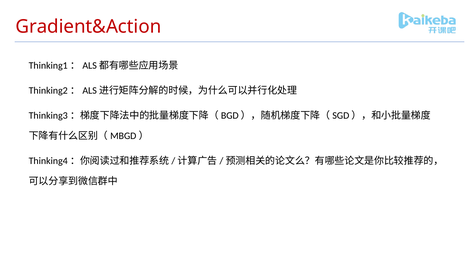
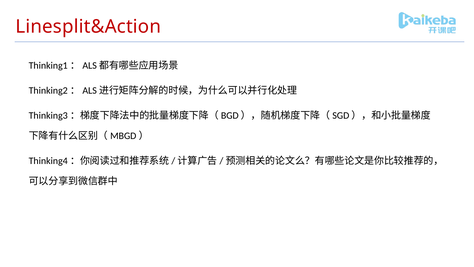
Gradient&Action: Gradient&Action -> Linesplit&Action
